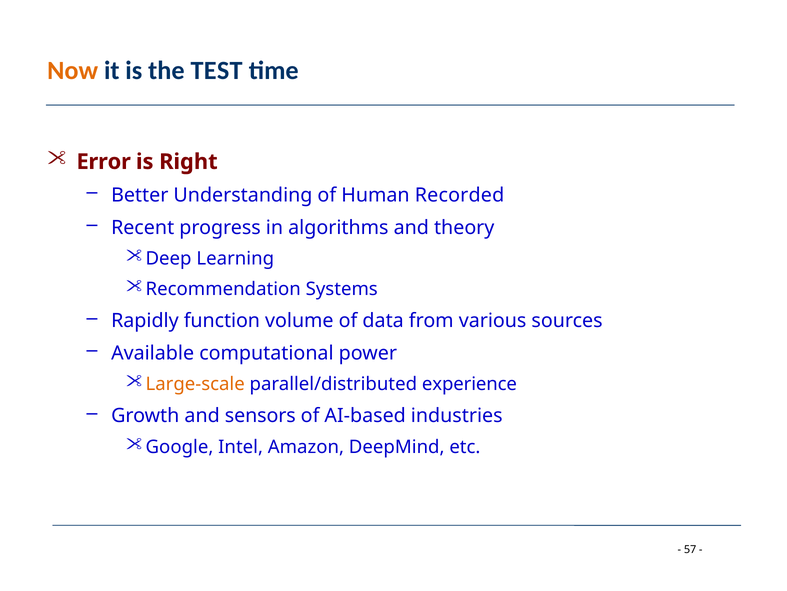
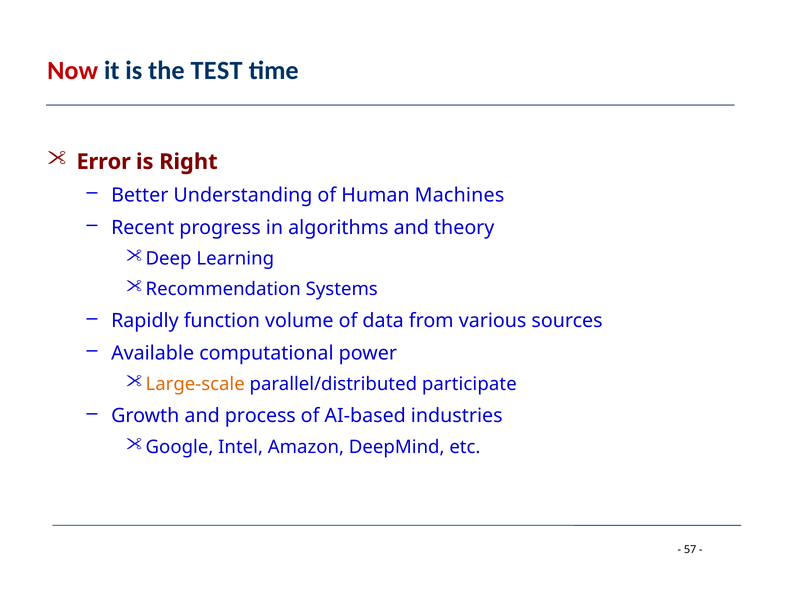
Now colour: orange -> red
Recorded: Recorded -> Machines
experience: experience -> participate
sensors: sensors -> process
